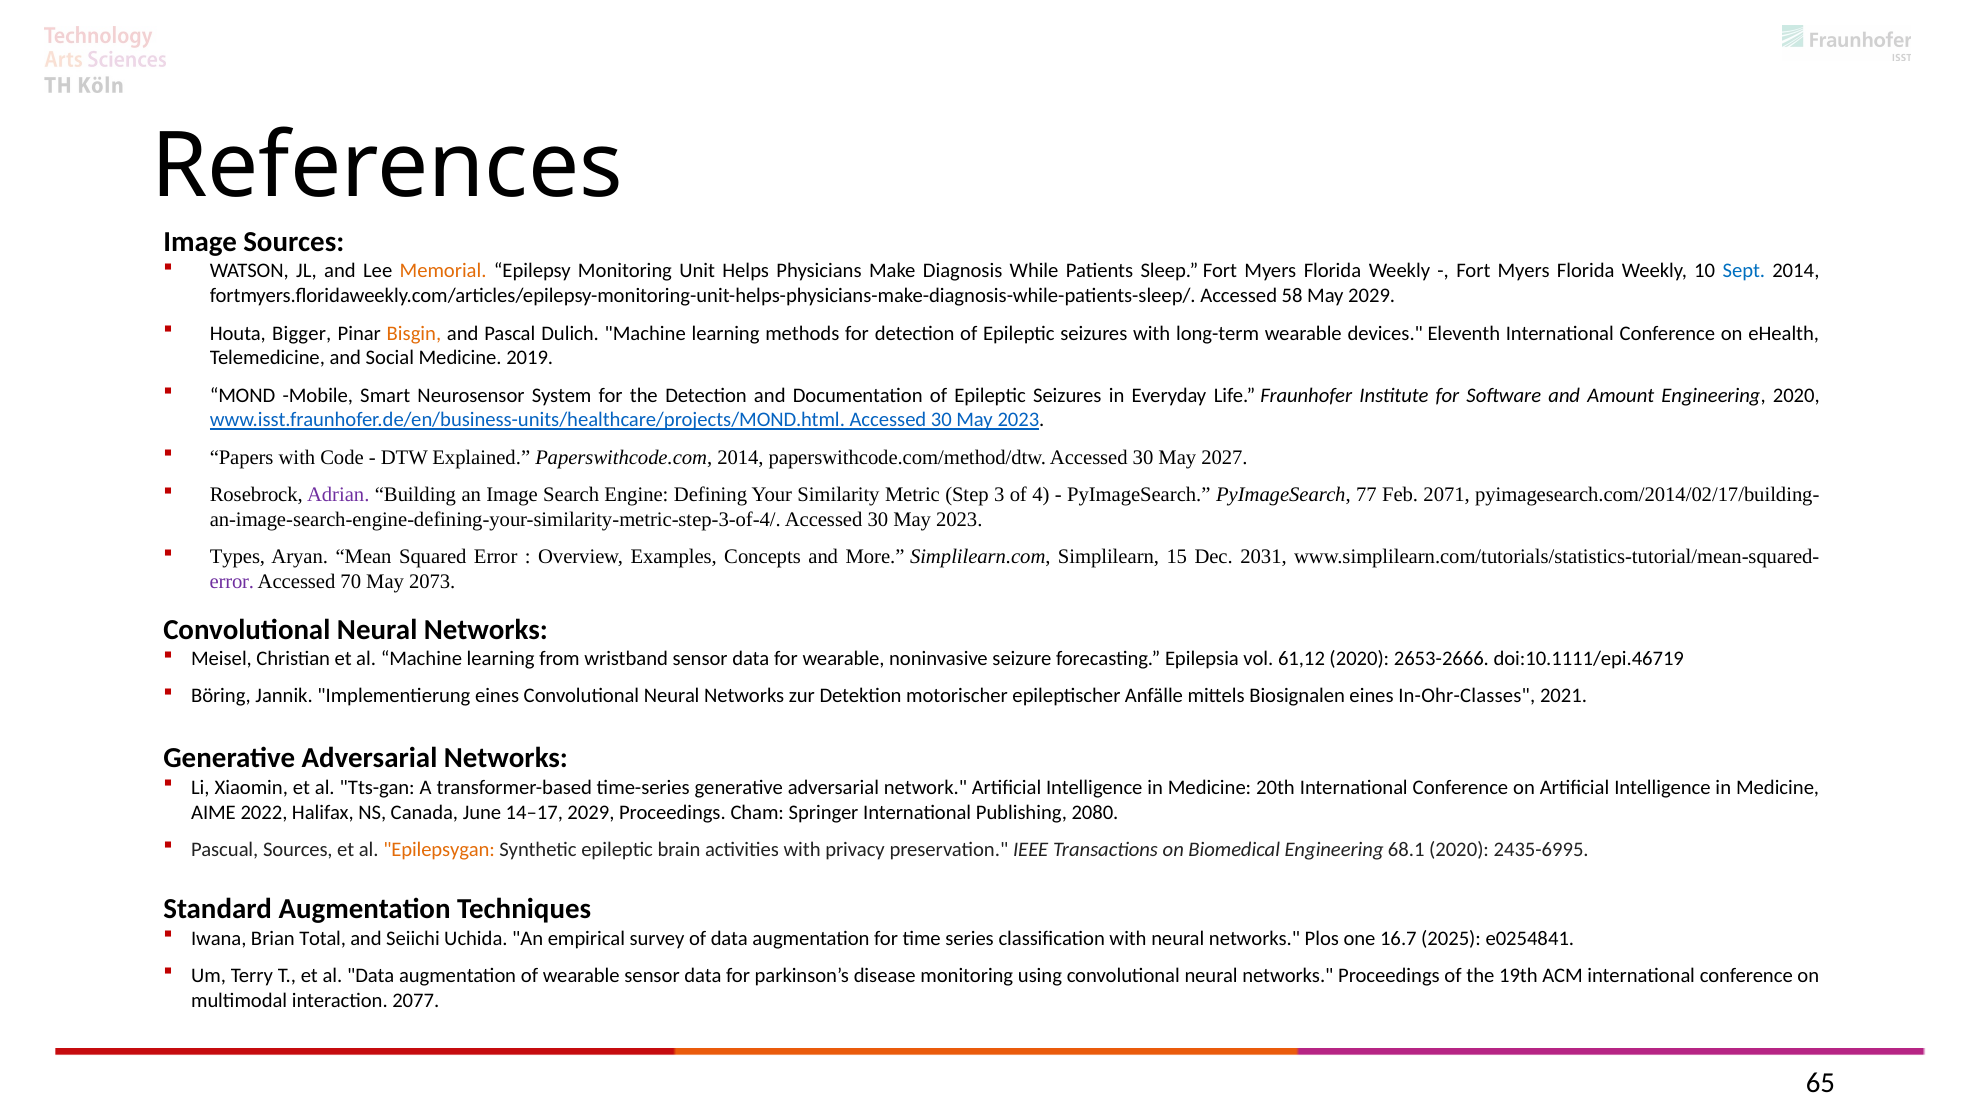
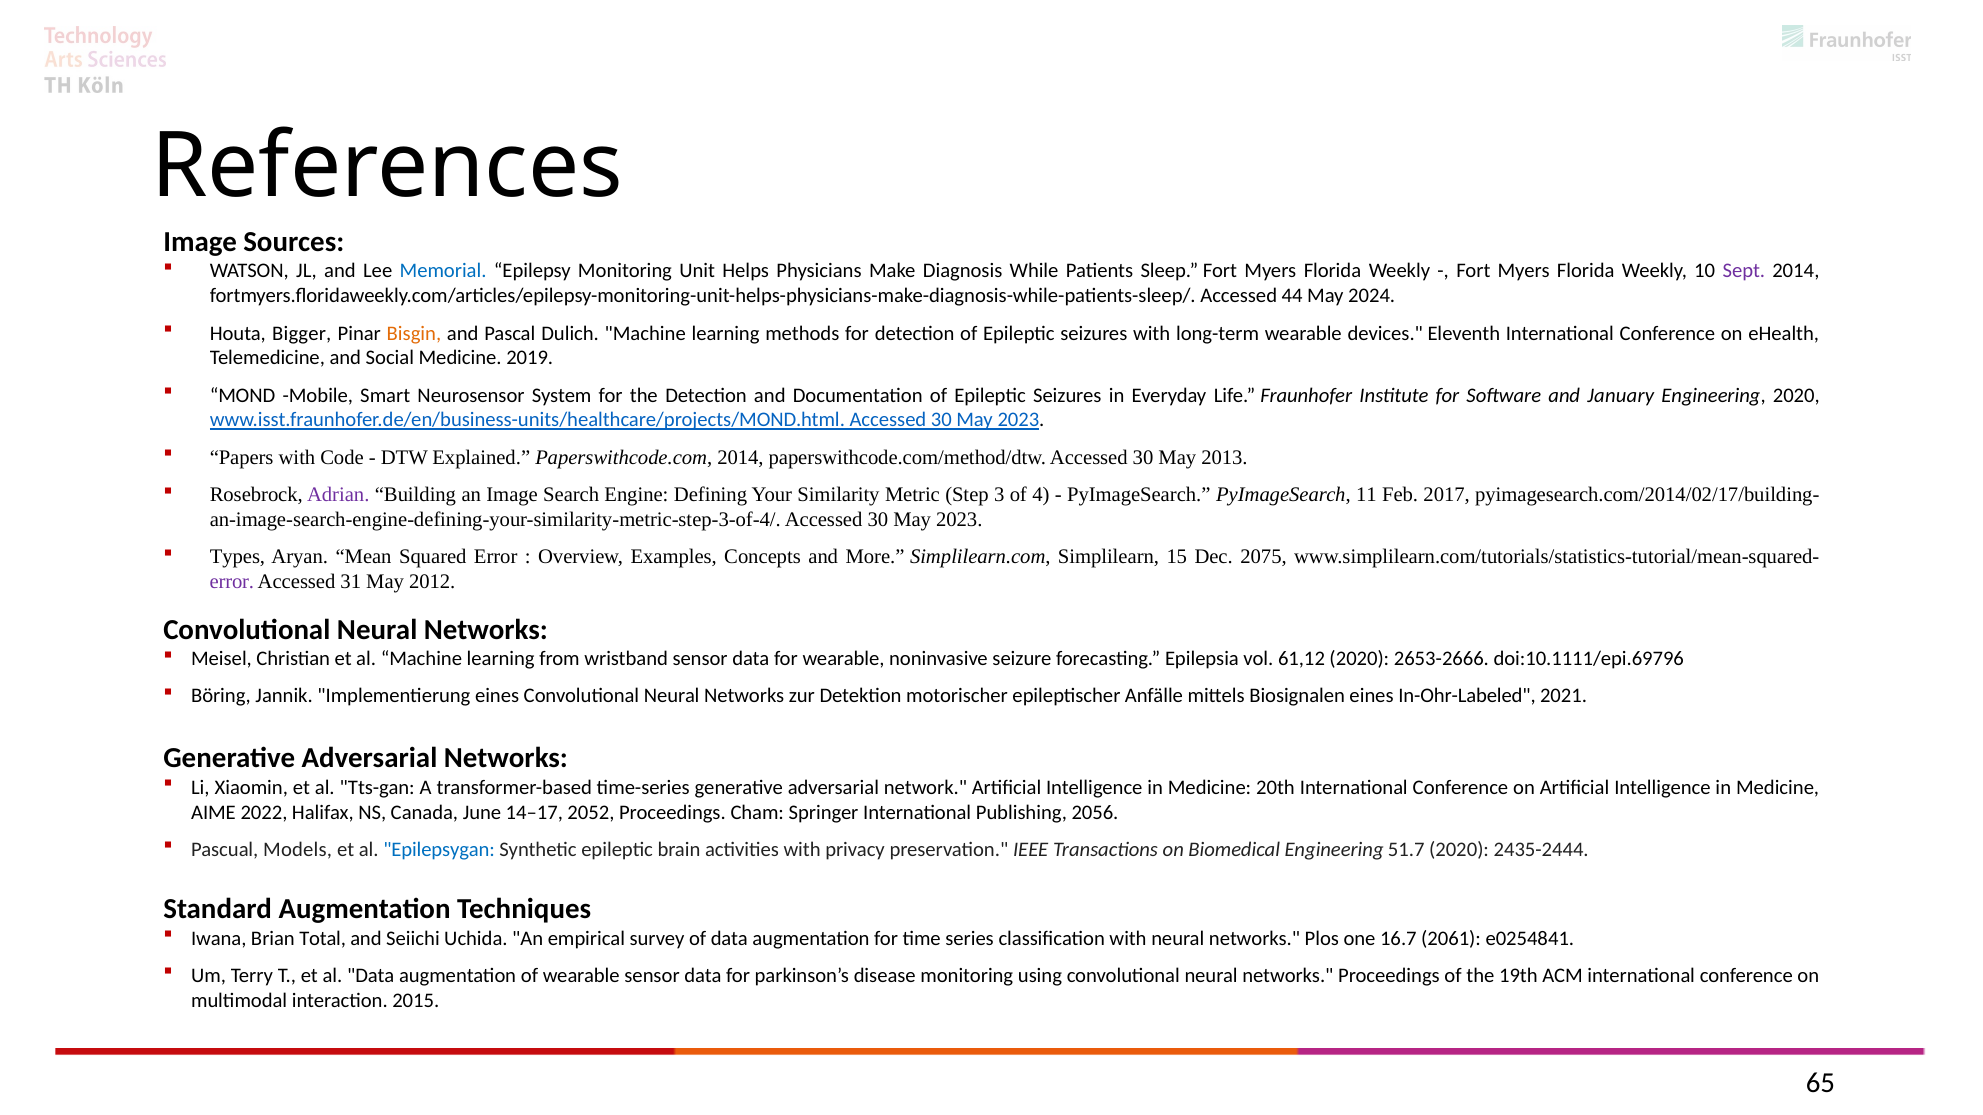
Memorial colour: orange -> blue
Sept colour: blue -> purple
58: 58 -> 44
May 2029: 2029 -> 2024
Amount: Amount -> January
2027: 2027 -> 2013
77: 77 -> 11
2071: 2071 -> 2017
2031: 2031 -> 2075
70: 70 -> 31
2073: 2073 -> 2012
doi:10.1111/epi.46719: doi:10.1111/epi.46719 -> doi:10.1111/epi.69796
In-Ohr-Classes: In-Ohr-Classes -> In-Ohr-Labeled
14–17 2029: 2029 -> 2052
2080: 2080 -> 2056
Pascual Sources: Sources -> Models
Epilepsygan colour: orange -> blue
68.1: 68.1 -> 51.7
2435-6995: 2435-6995 -> 2435-2444
2025: 2025 -> 2061
2077: 2077 -> 2015
